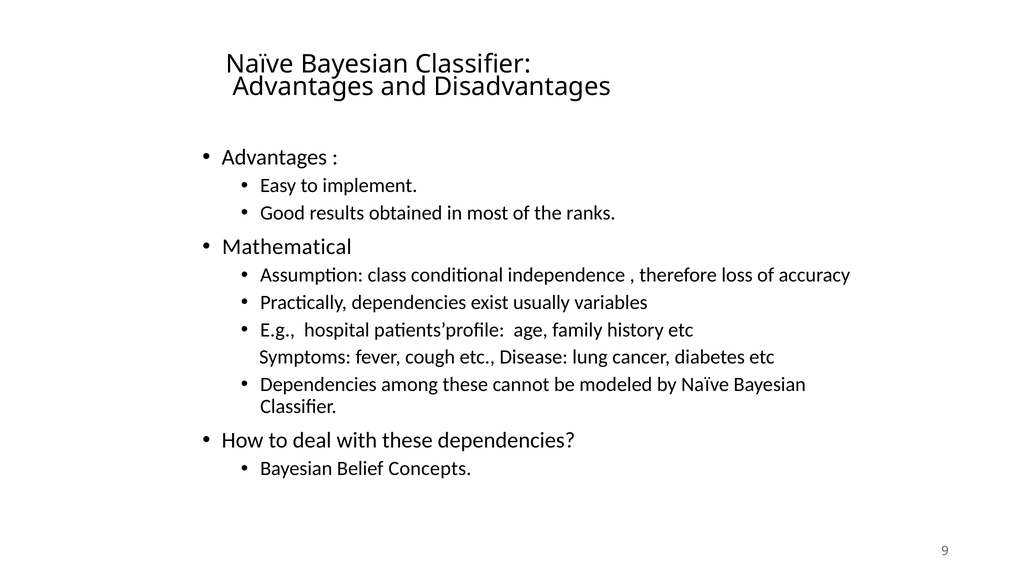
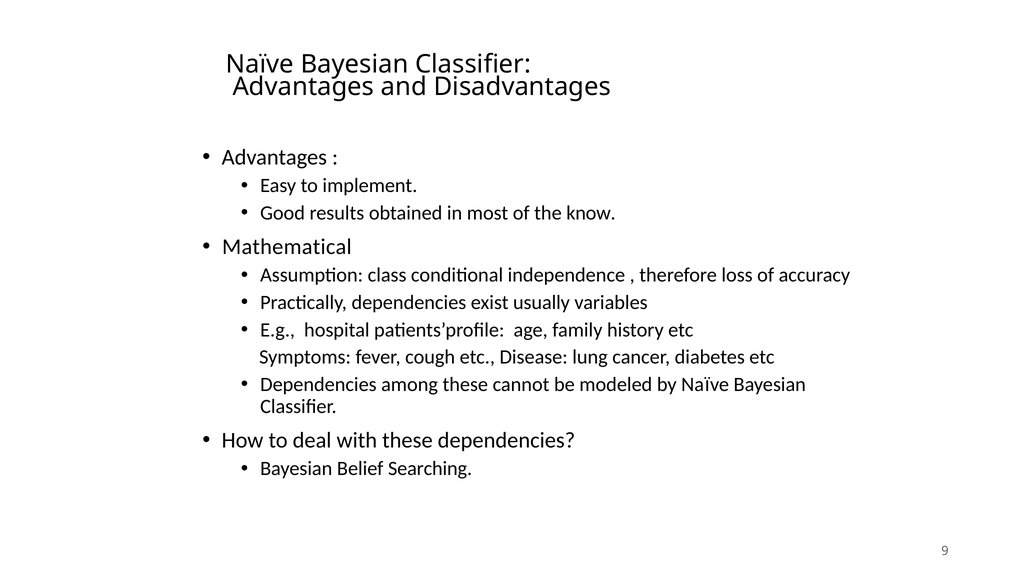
ranks: ranks -> know
Concepts: Concepts -> Searching
